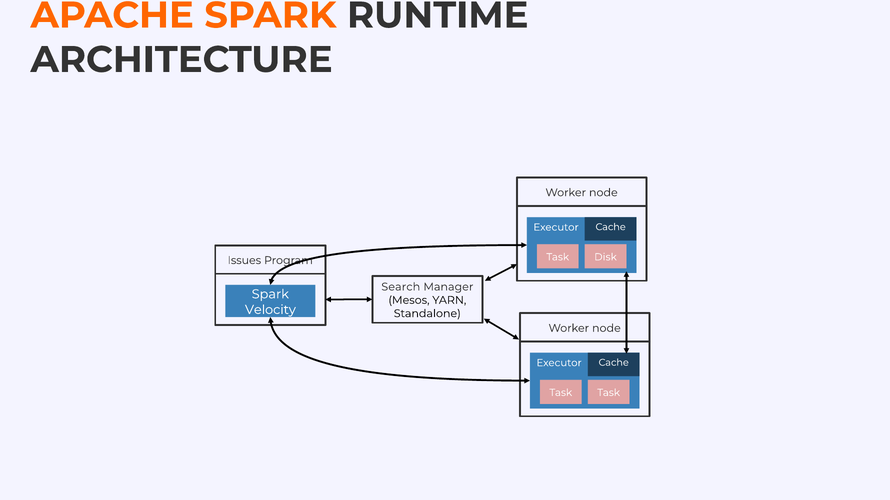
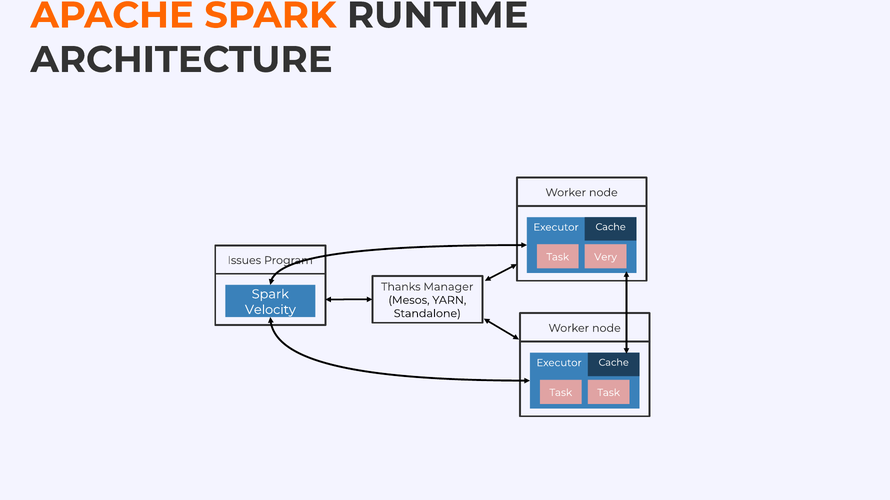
Disk: Disk -> Very
Search: Search -> Thanks
